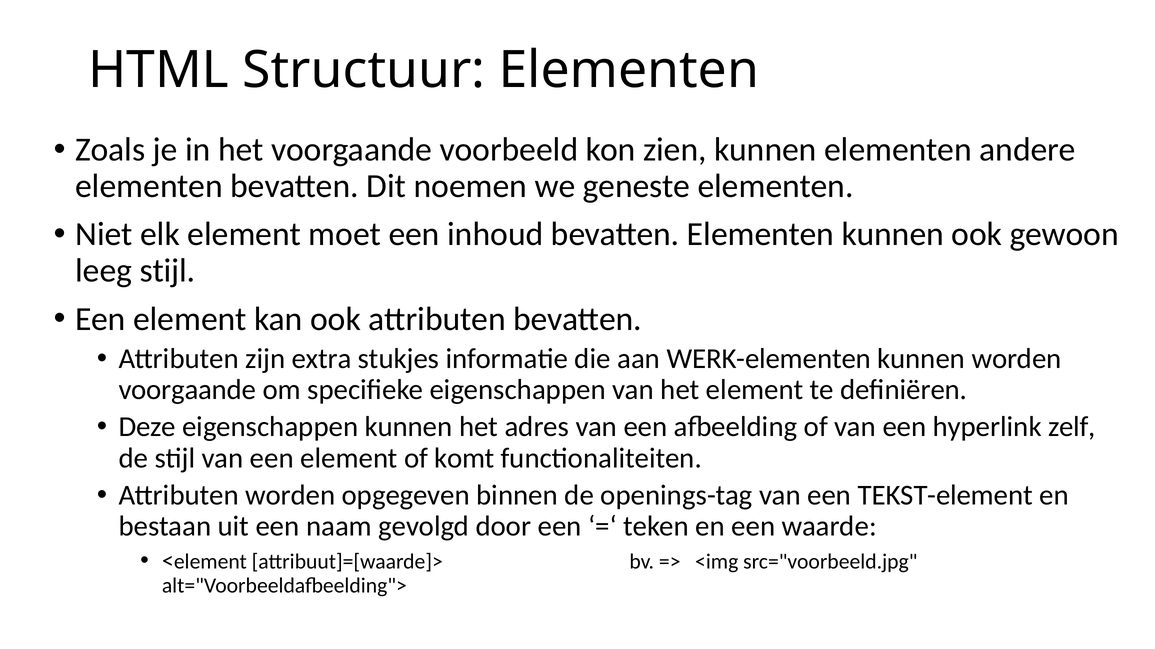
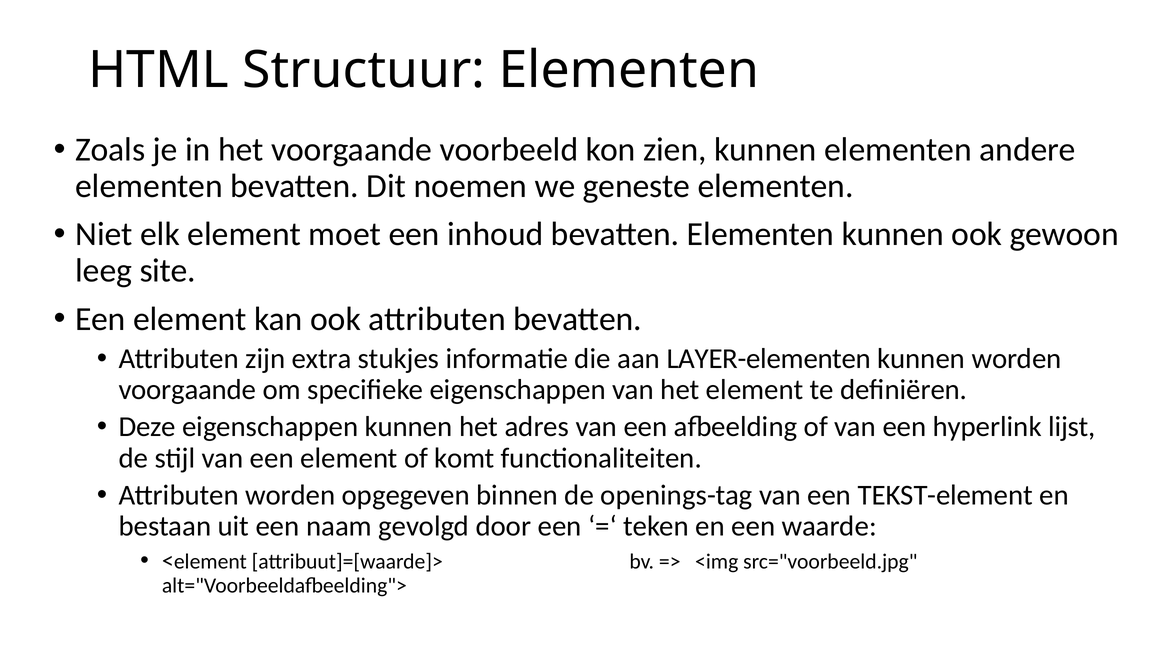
leeg stijl: stijl -> site
WERK-elementen: WERK-elementen -> LAYER-elementen
zelf: zelf -> lijst
